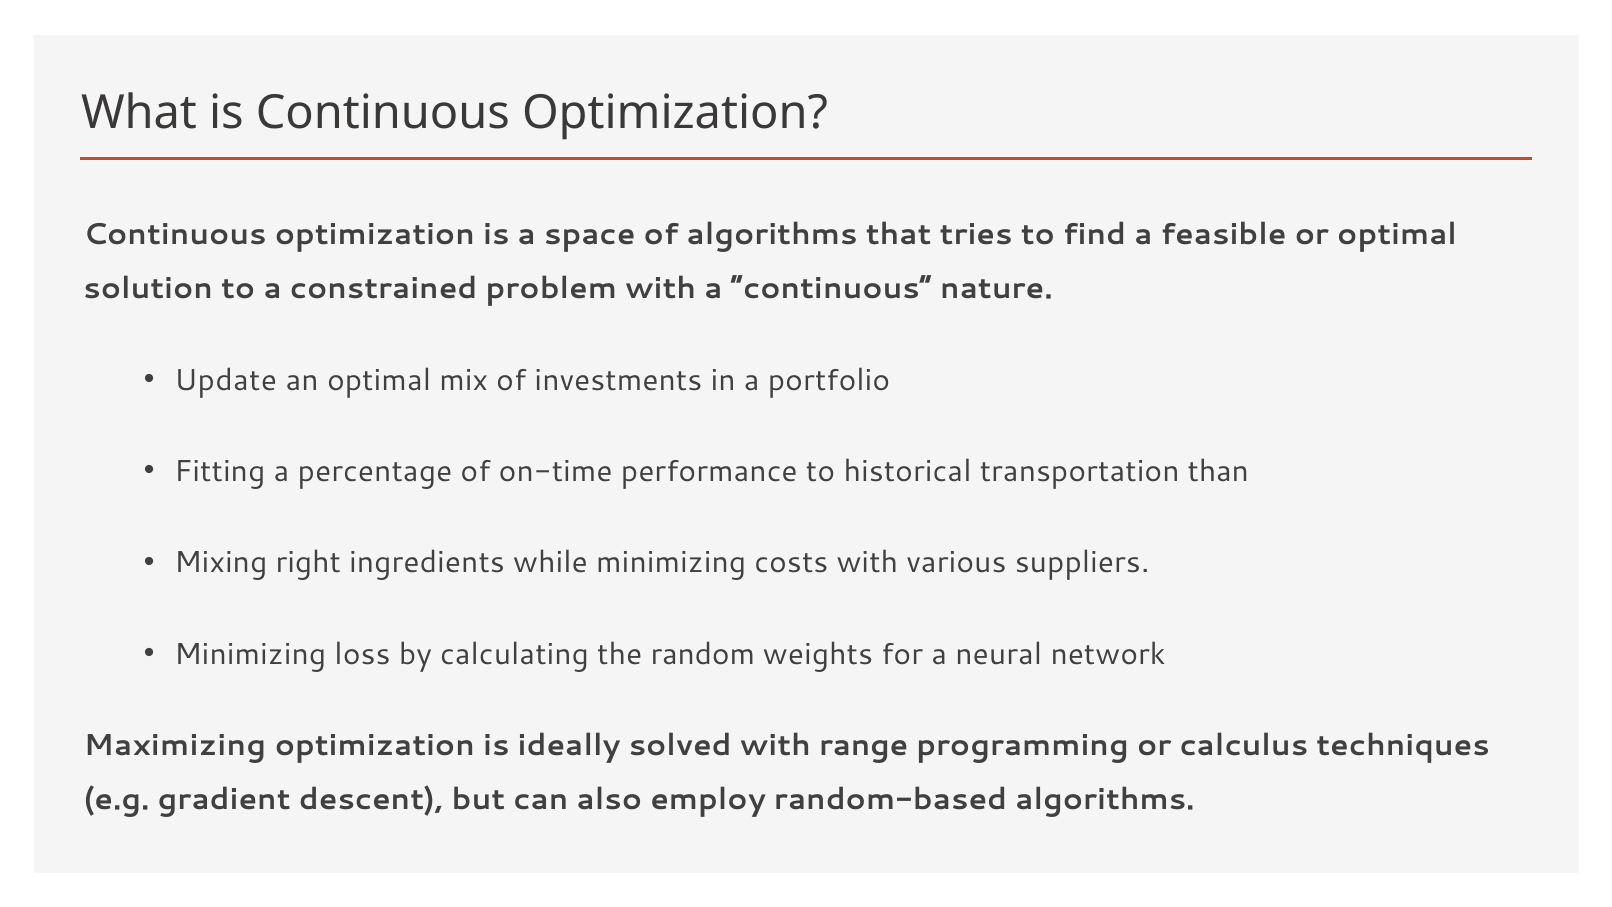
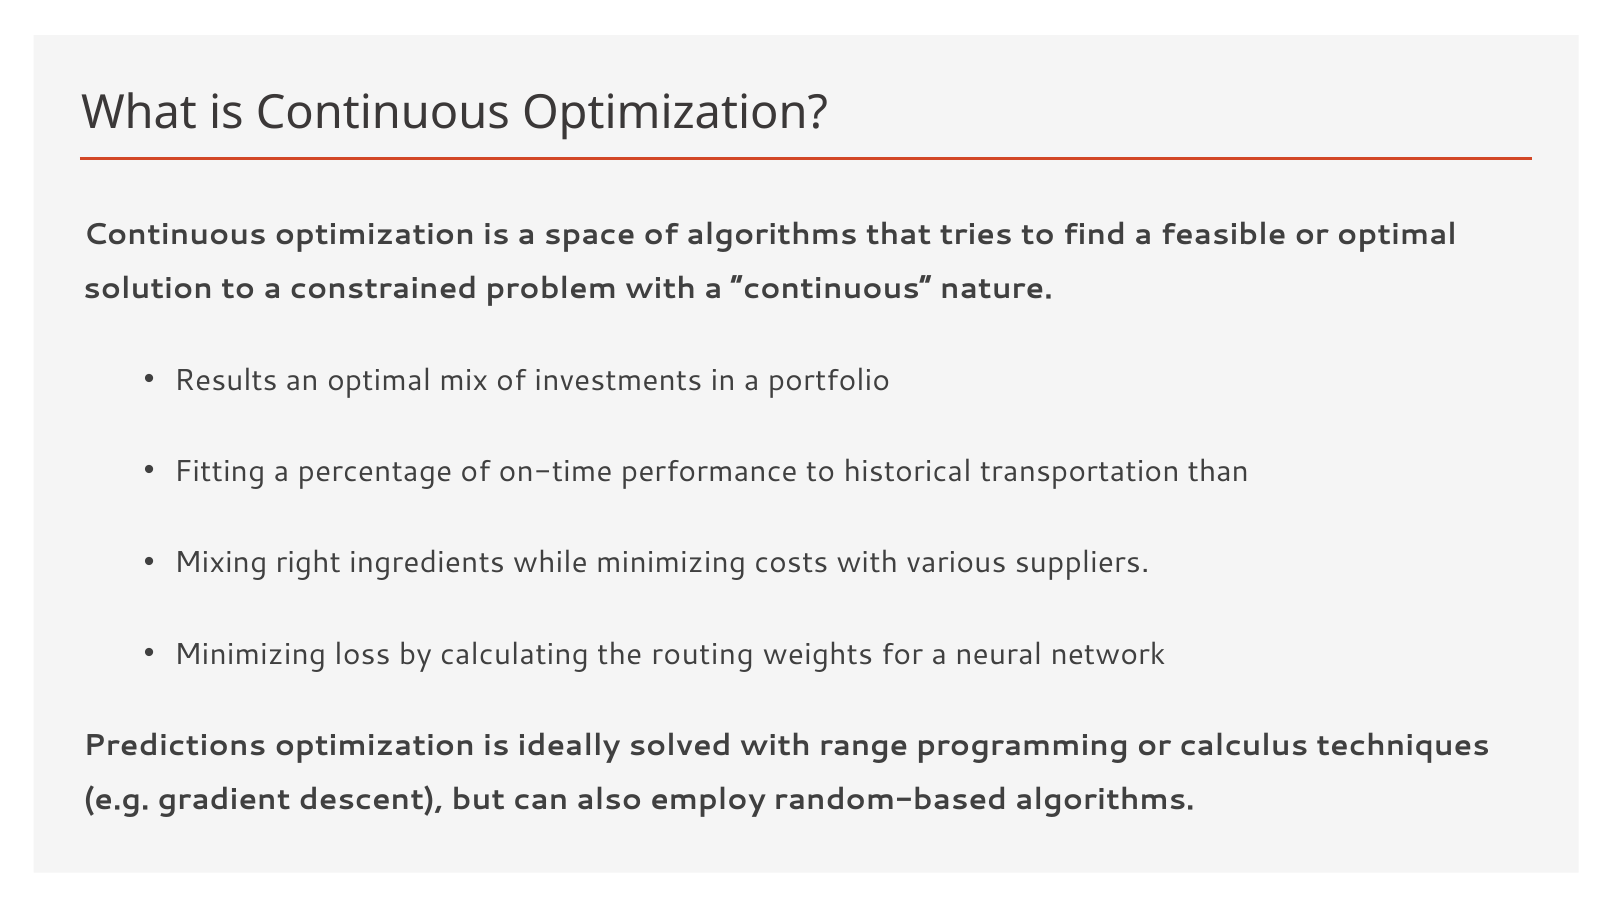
Update: Update -> Results
random: random -> routing
Maximizing: Maximizing -> Predictions
